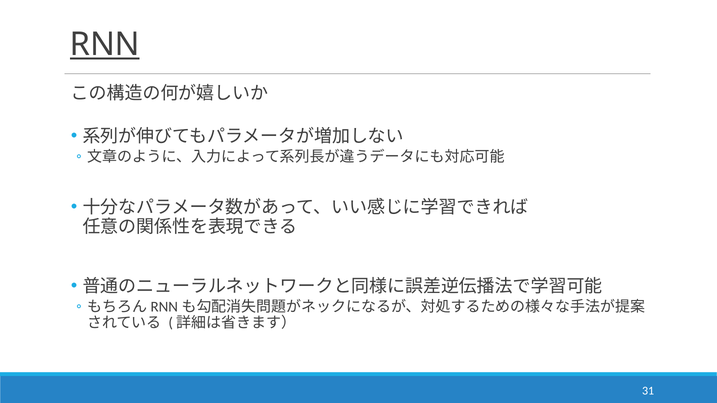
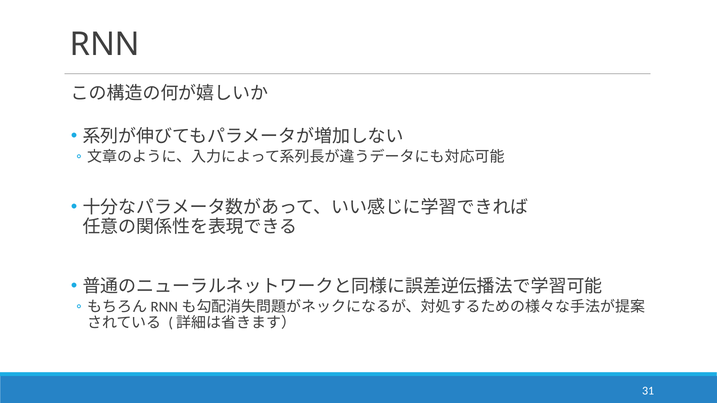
RNN underline: present -> none
